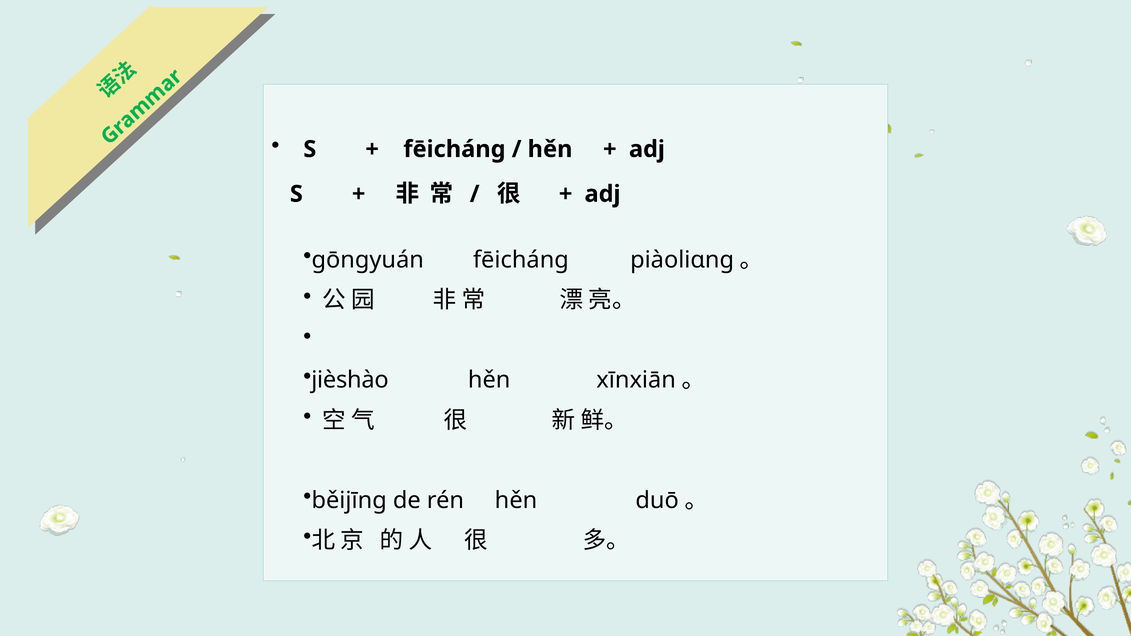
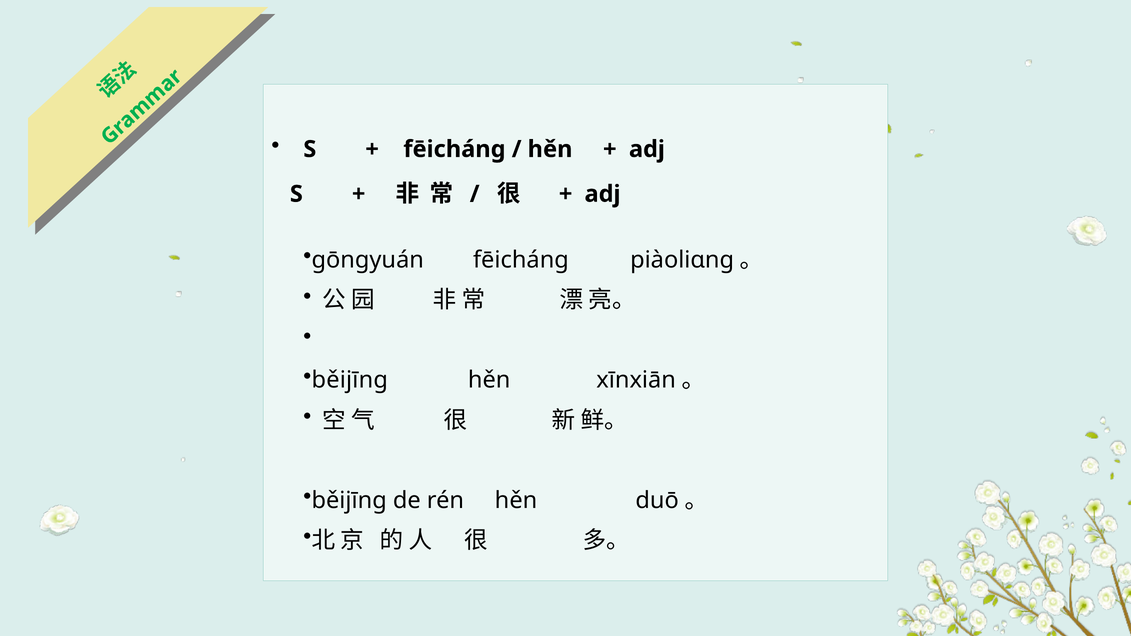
jièshào at (350, 380): jièshào -> běijīnɡ
